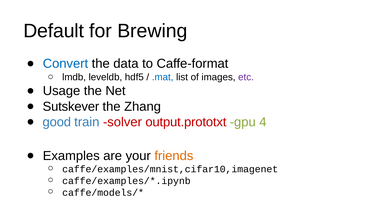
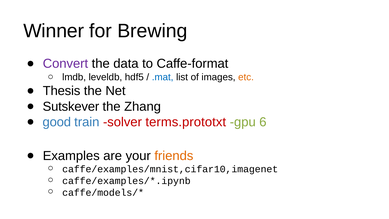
Default: Default -> Winner
Convert colour: blue -> purple
etc colour: purple -> orange
Usage: Usage -> Thesis
output.prototxt: output.prototxt -> terms.prototxt
4: 4 -> 6
